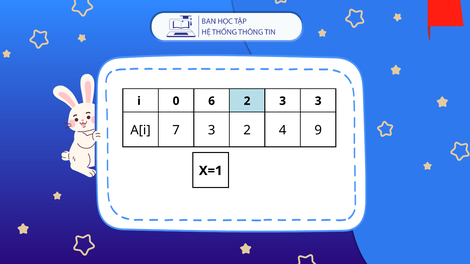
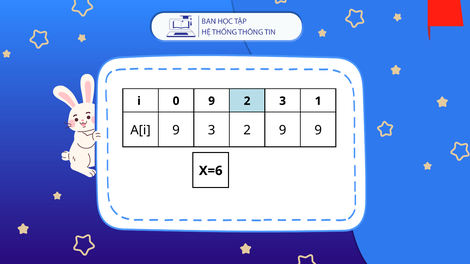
0 6: 6 -> 9
3 3: 3 -> 1
A[i 7: 7 -> 9
2 4: 4 -> 9
X=1: X=1 -> X=6
